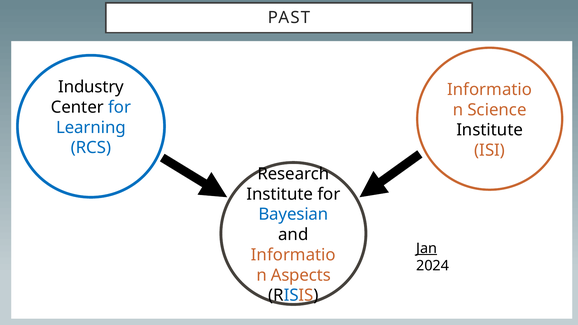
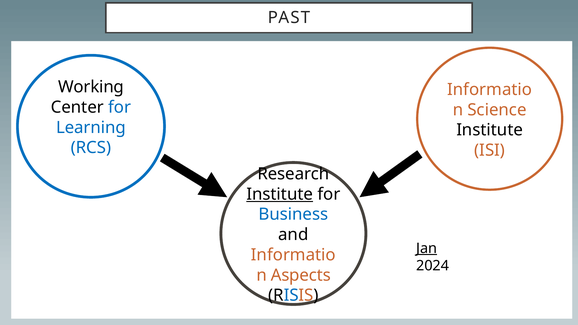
Industry: Industry -> Working
Institute at (280, 194) underline: none -> present
Bayesian: Bayesian -> Business
